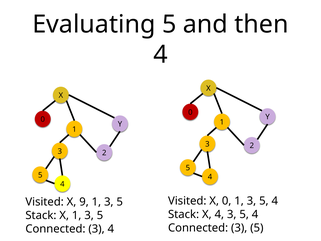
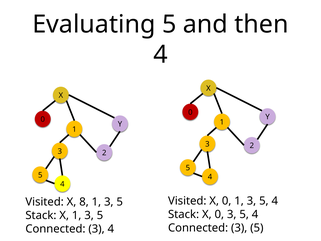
9: 9 -> 8
Stack X 4: 4 -> 0
